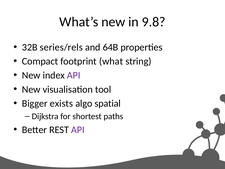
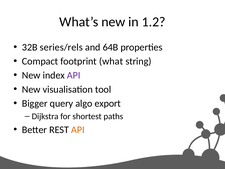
9.8: 9.8 -> 1.2
exists: exists -> query
spatial: spatial -> export
API at (78, 130) colour: purple -> orange
